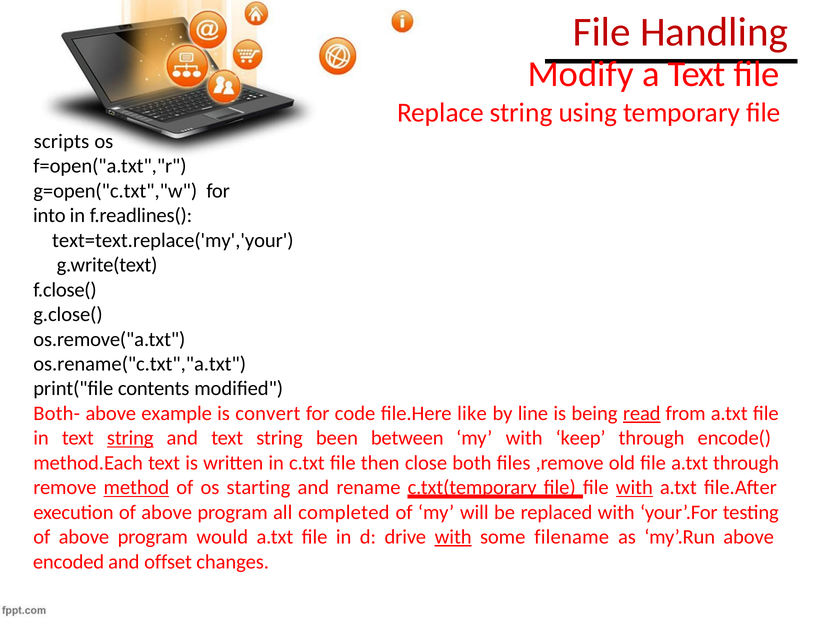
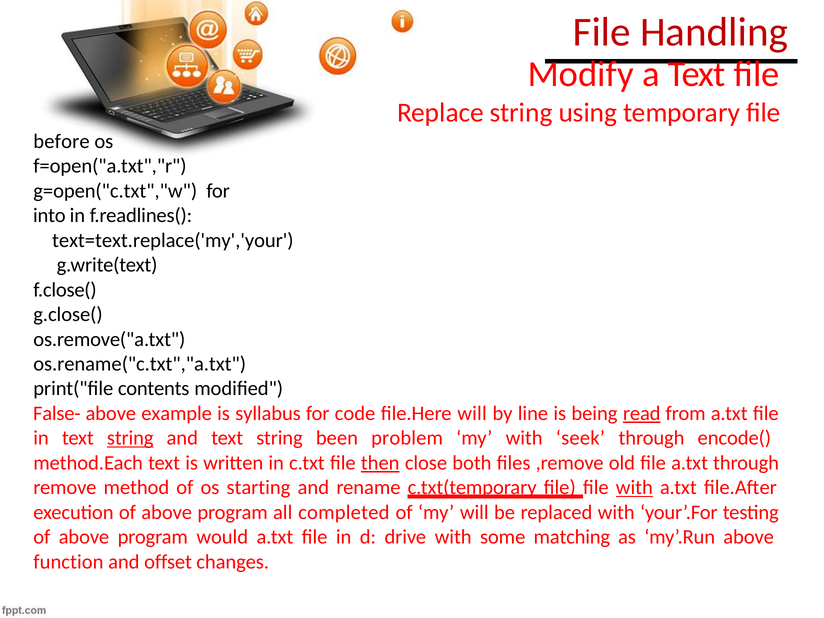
scripts: scripts -> before
Both-: Both- -> False-
convert: convert -> syllabus
file.Here like: like -> will
between: between -> problem
keep: keep -> seek
then underline: none -> present
method underline: present -> none
with at (453, 537) underline: present -> none
filename: filename -> matching
encoded: encoded -> function
